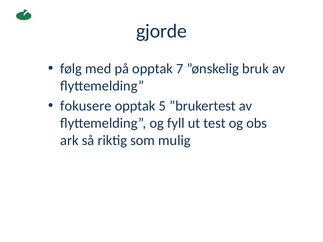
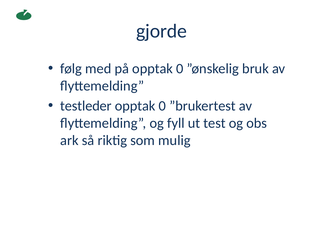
på opptak 7: 7 -> 0
fokusere: fokusere -> testleder
5 at (162, 106): 5 -> 0
